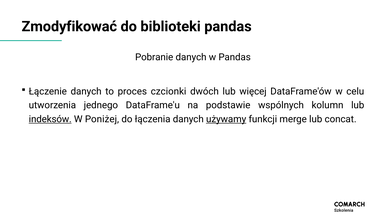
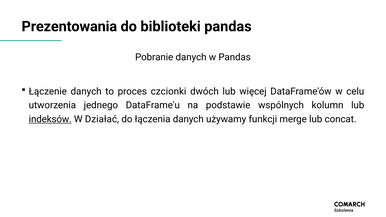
Zmodyfikować: Zmodyfikować -> Prezentowania
Poniżej: Poniżej -> Działać
używamy underline: present -> none
